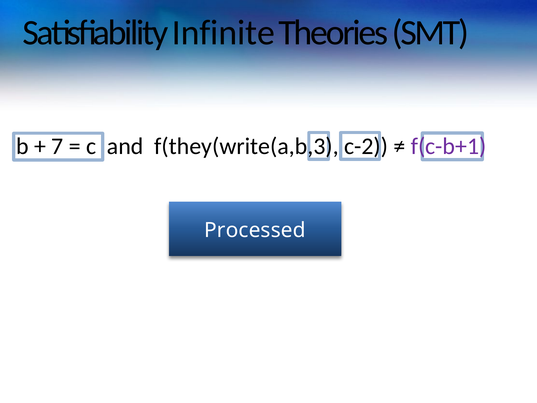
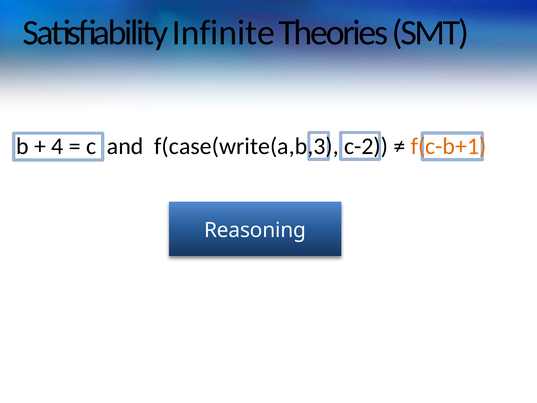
7: 7 -> 4
f(they(write(a,b,3: f(they(write(a,b,3 -> f(case(write(a,b,3
f(c-b+1 colour: purple -> orange
Processed: Processed -> Reasoning
